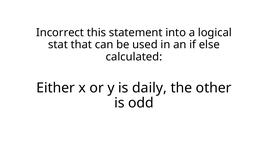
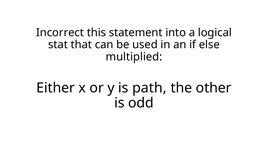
calculated: calculated -> multiplied
daily: daily -> path
